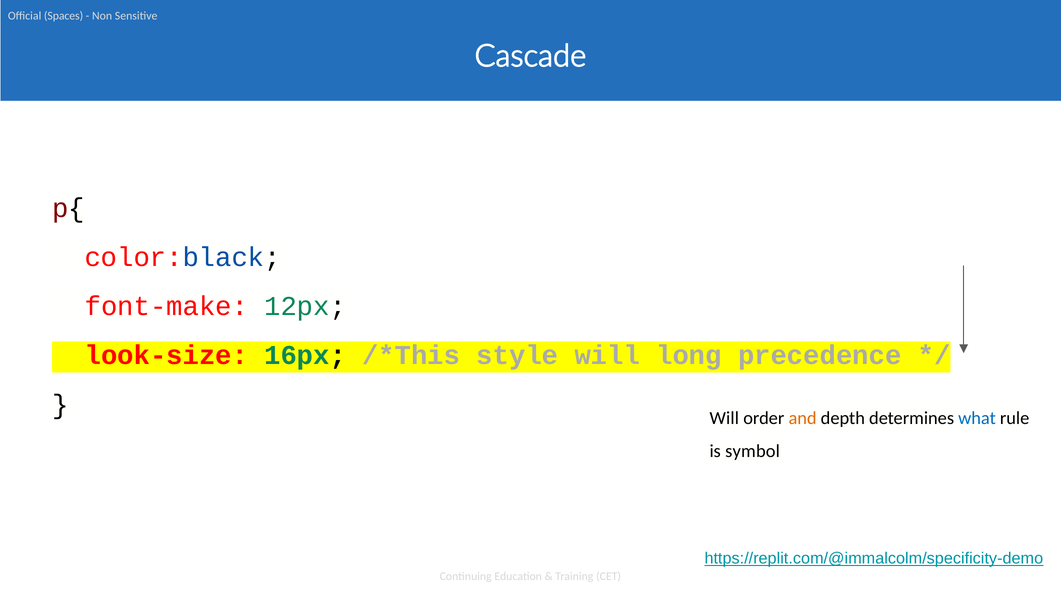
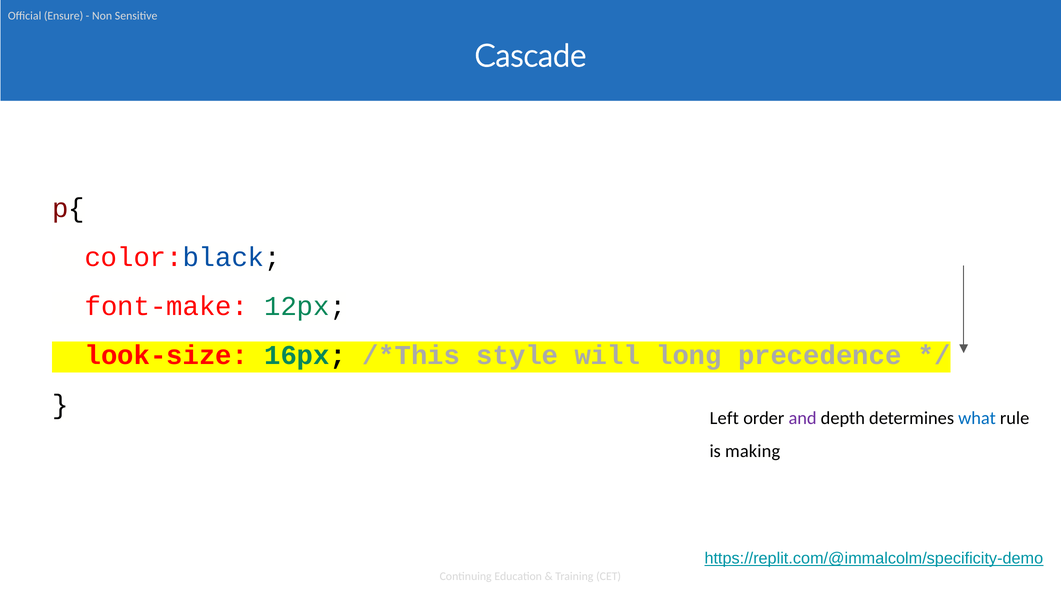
Spaces: Spaces -> Ensure
Will at (724, 418): Will -> Left
and colour: orange -> purple
symbol: symbol -> making
